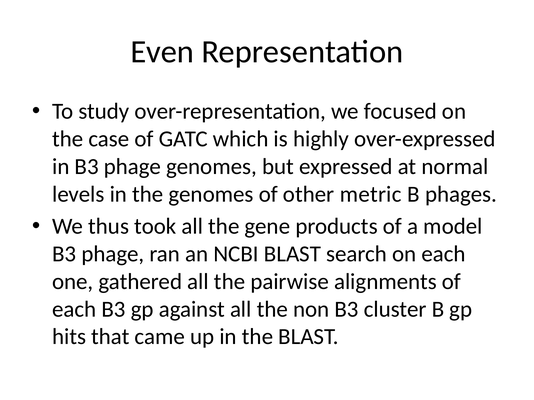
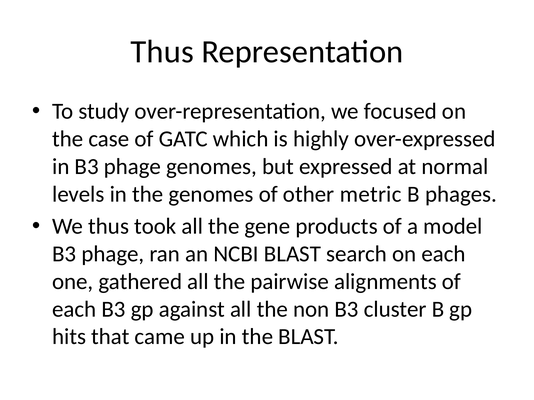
Even at (162, 52): Even -> Thus
